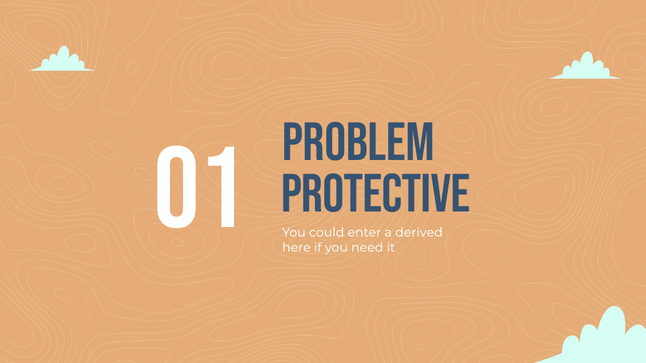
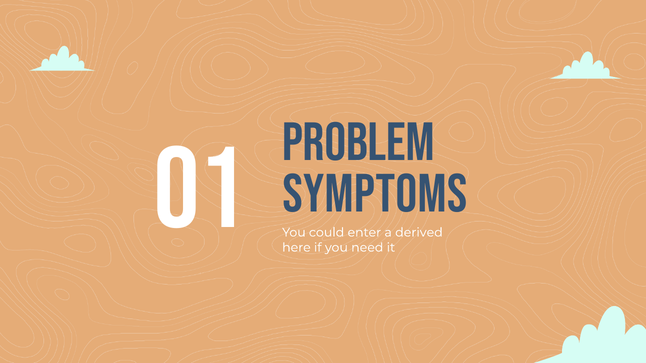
protective: protective -> symptoms
